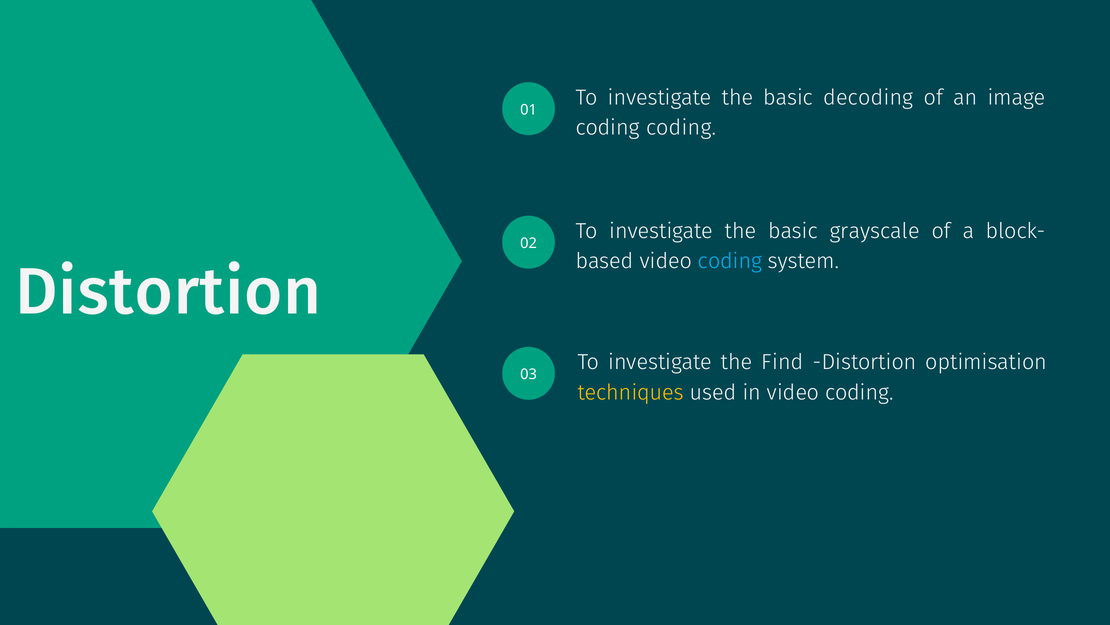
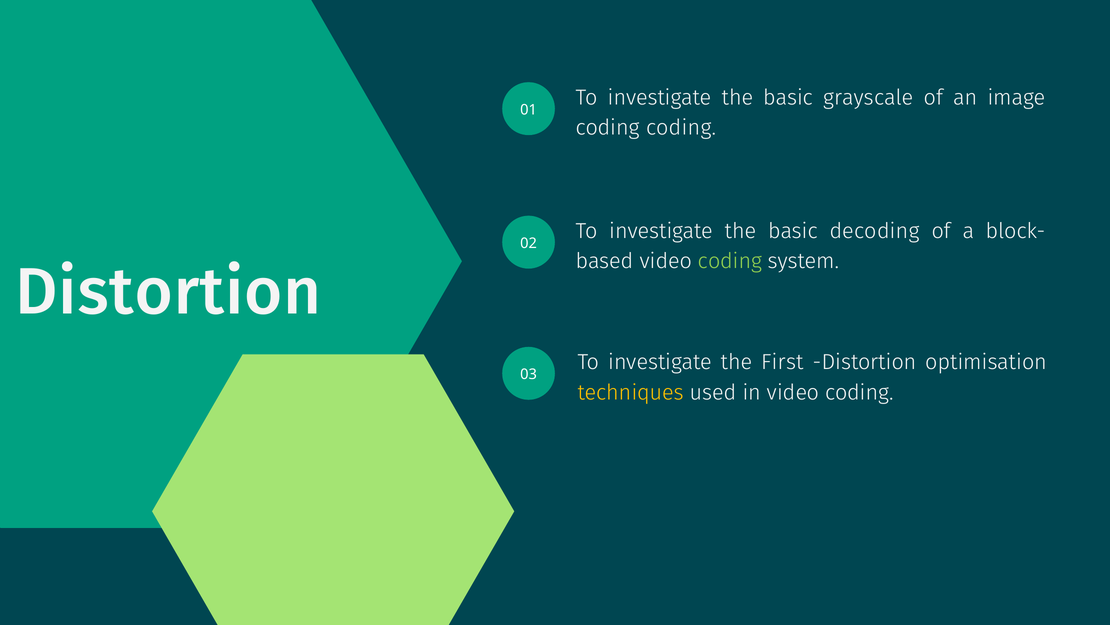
decoding: decoding -> grayscale
grayscale: grayscale -> decoding
coding at (730, 261) colour: light blue -> light green
Find: Find -> First
